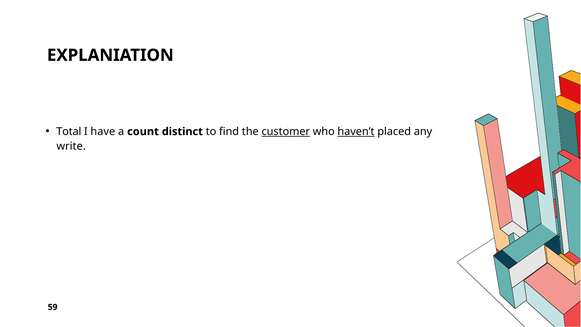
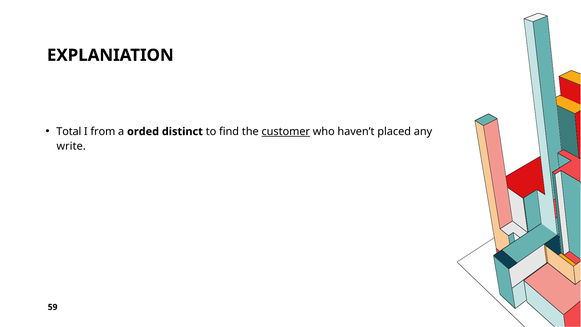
have: have -> from
count: count -> orded
haven’t underline: present -> none
